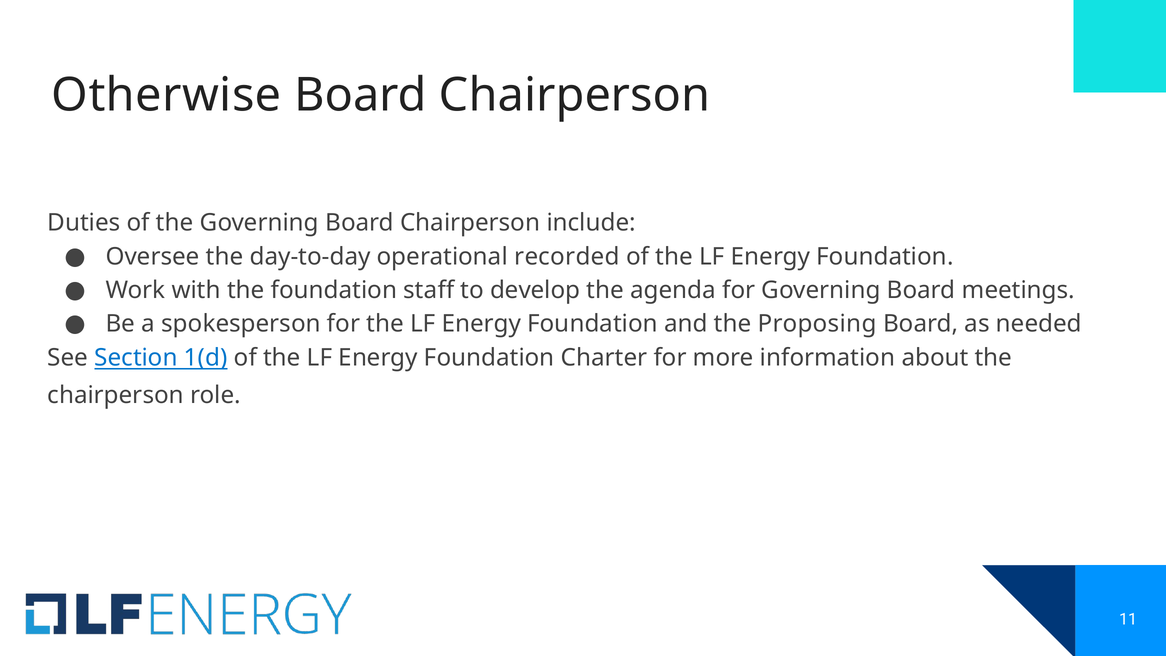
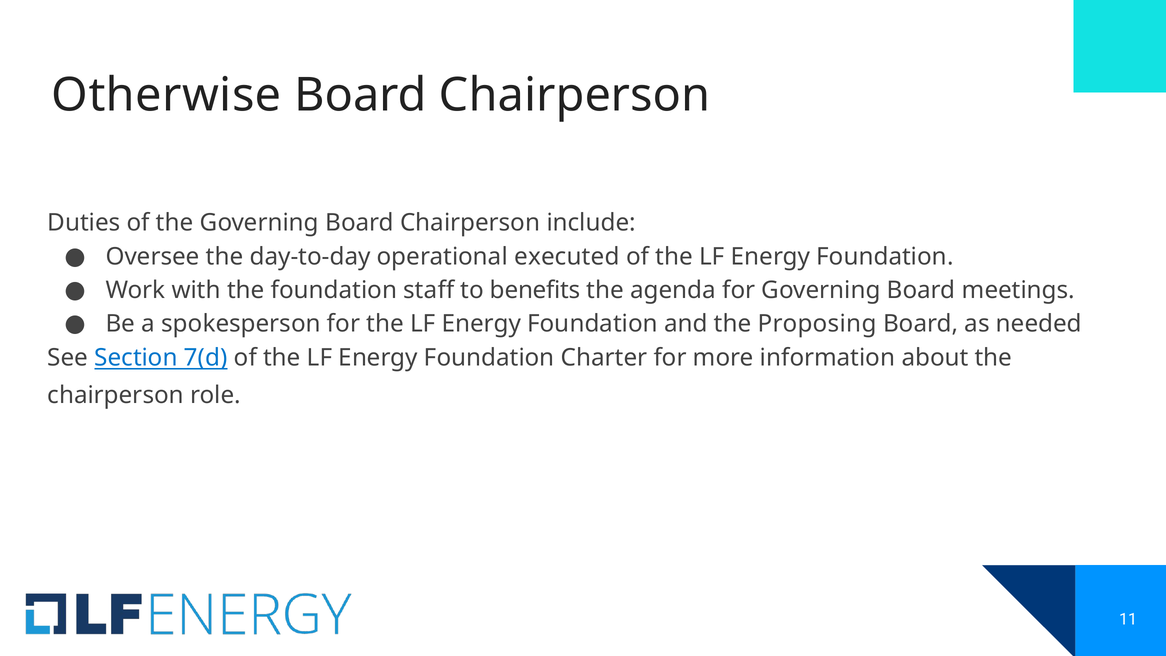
recorded: recorded -> executed
develop: develop -> benefits
1(d: 1(d -> 7(d
